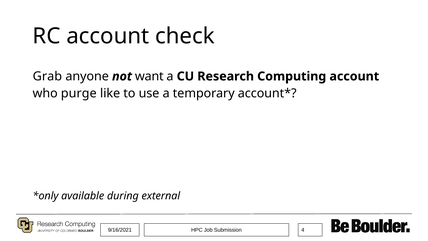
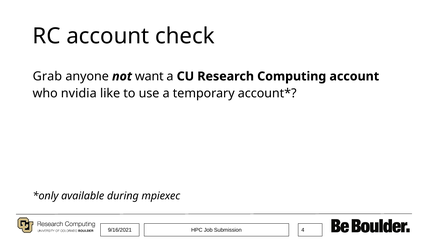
purge: purge -> nvidia
external: external -> mpiexec
